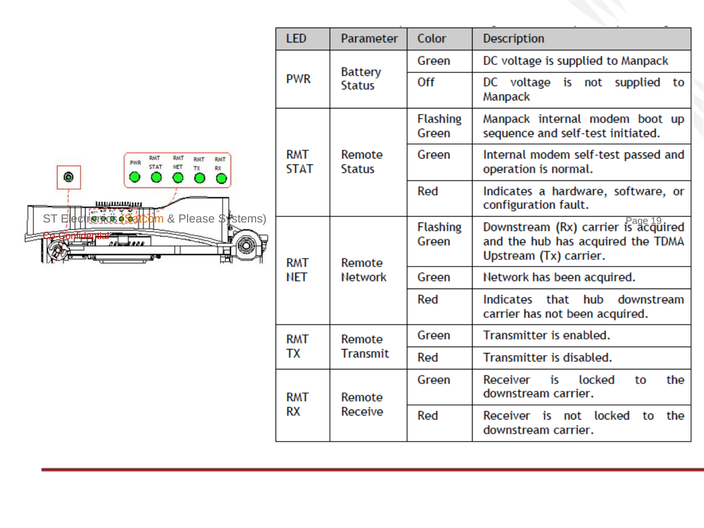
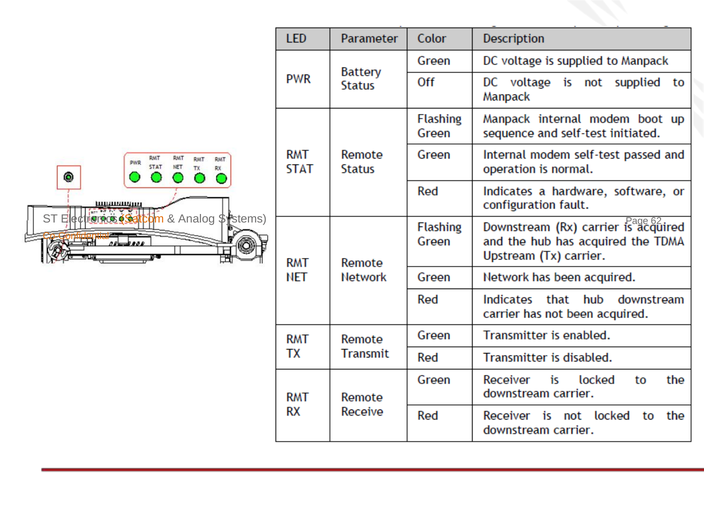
Please: Please -> Analog
19: 19 -> 62
Co-Confidential colour: red -> orange
